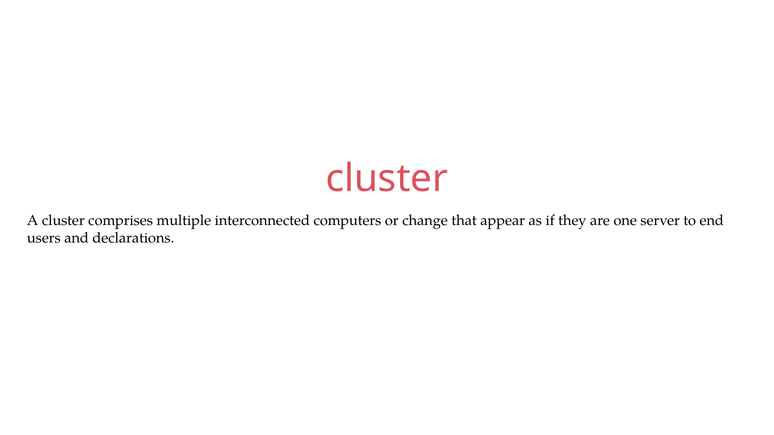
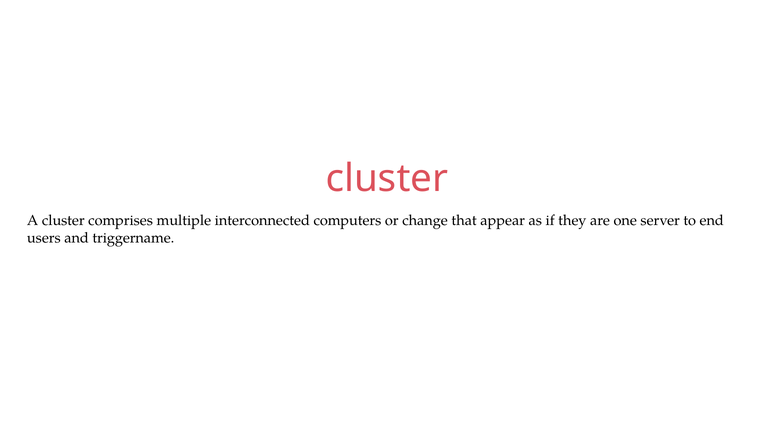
declarations: declarations -> triggername
